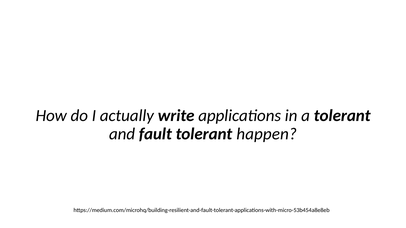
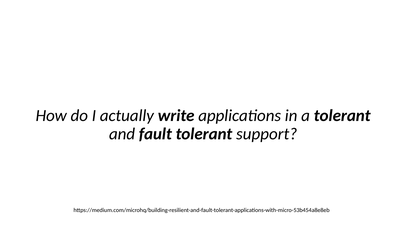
happen: happen -> support
